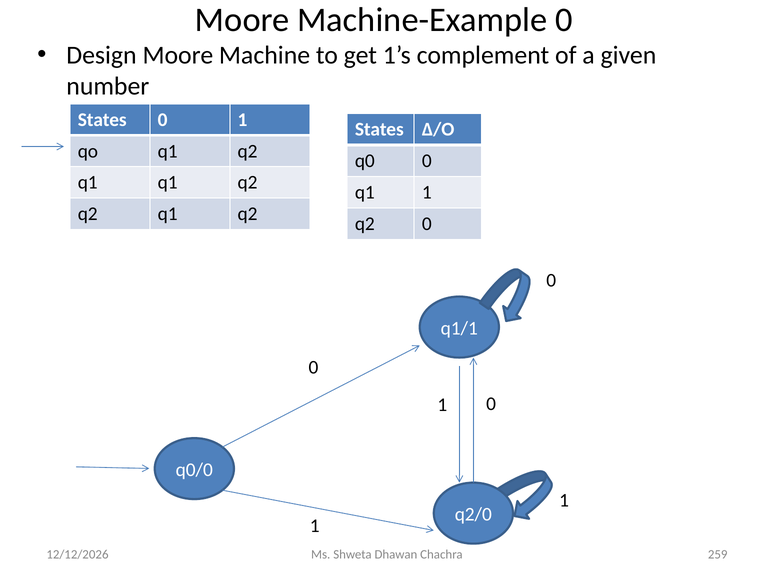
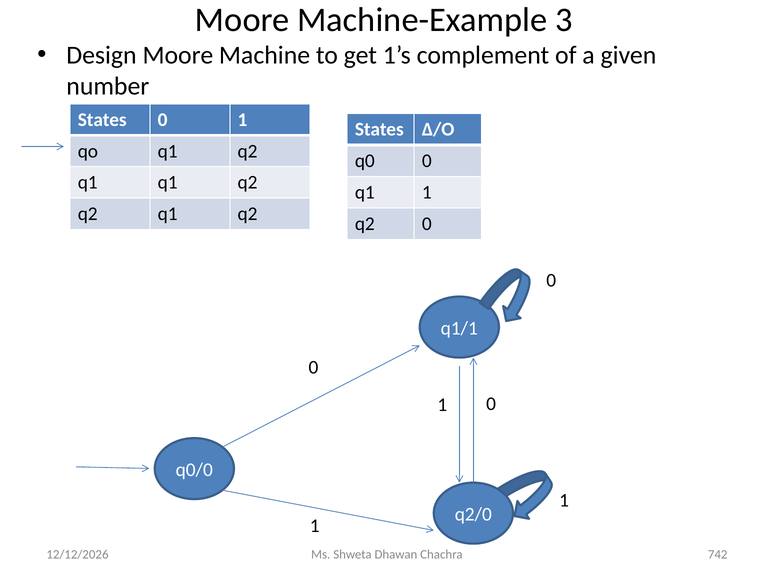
Machine-Example 0: 0 -> 3
259: 259 -> 742
